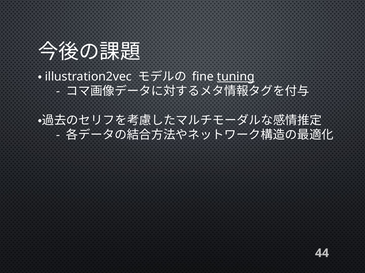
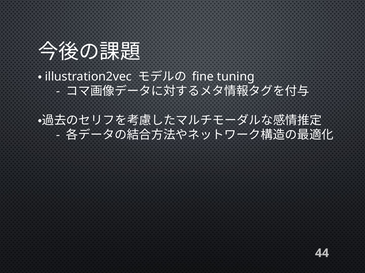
tuning underline: present -> none
